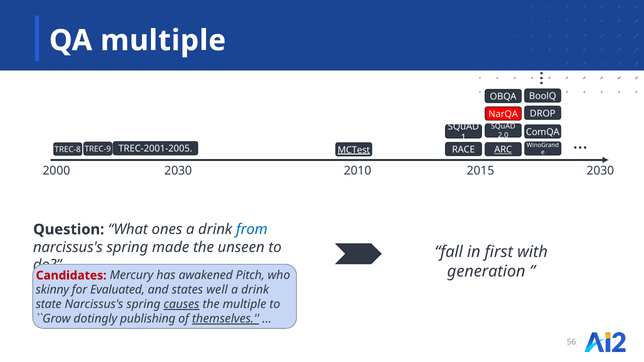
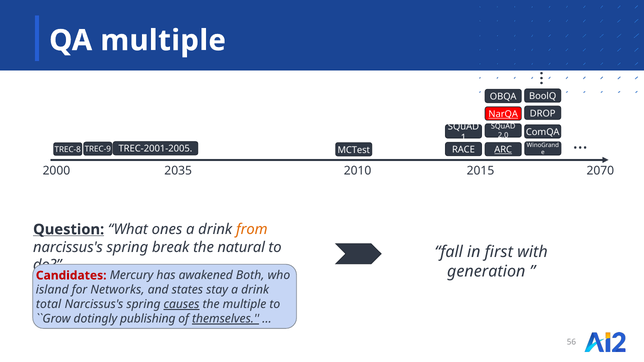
NarQA underline: none -> present
MCTest underline: present -> none
2000 2030: 2030 -> 2035
2015 2030: 2030 -> 2070
Question underline: none -> present
from colour: blue -> orange
made: made -> break
unseen: unseen -> natural
Pitch: Pitch -> Both
skinny: skinny -> island
Evaluated: Evaluated -> Networks
well: well -> stay
state: state -> total
